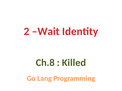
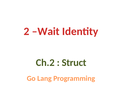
Ch.8: Ch.8 -> Ch.2
Killed: Killed -> Struct
